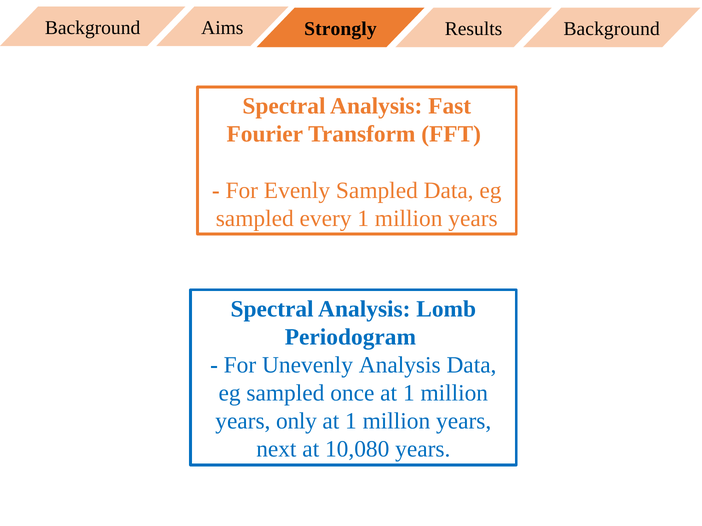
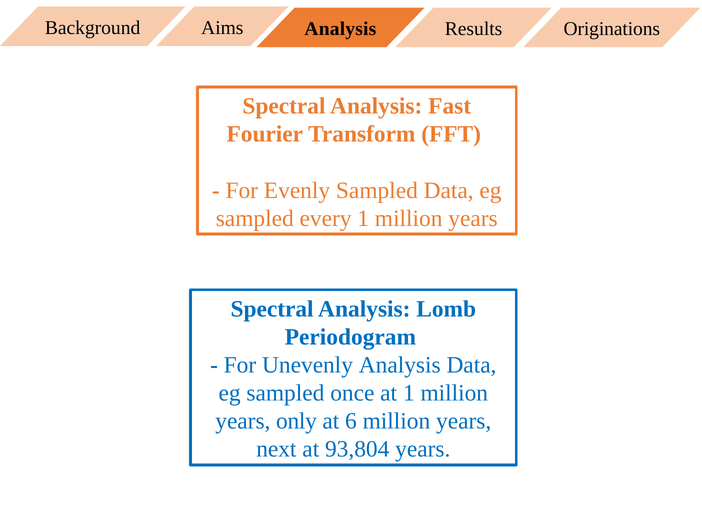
Aims Strongly: Strongly -> Analysis
Results Background: Background -> Originations
1 at (351, 422): 1 -> 6
10,080: 10,080 -> 93,804
